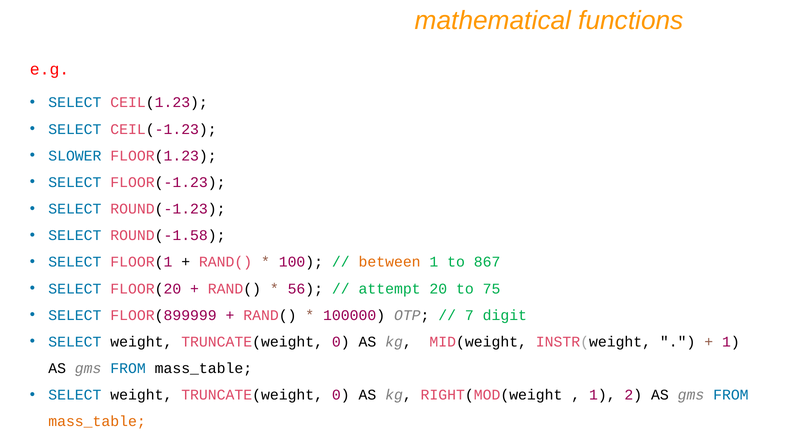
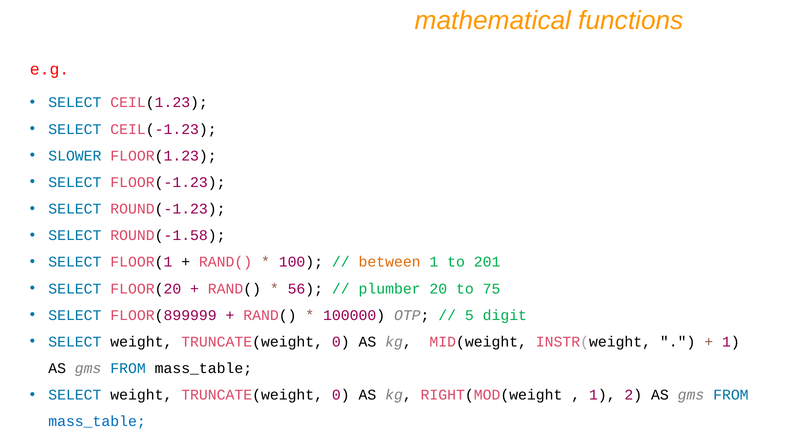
867: 867 -> 201
attempt: attempt -> plumber
7: 7 -> 5
mass_table at (97, 422) colour: orange -> blue
